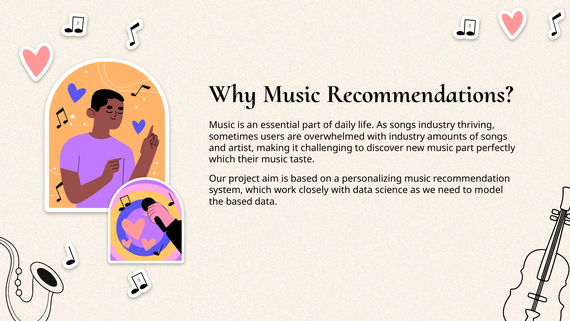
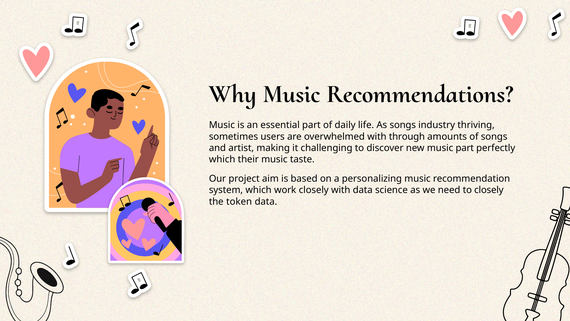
with industry: industry -> through
to model: model -> closely
the based: based -> token
